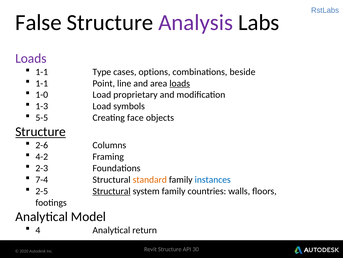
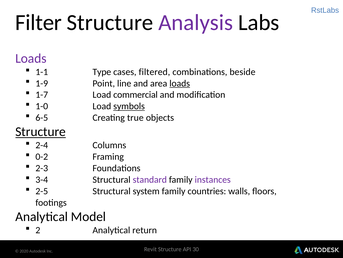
False: False -> Filter
options: options -> filtered
1-1 at (42, 83): 1-1 -> 1-9
1-0: 1-0 -> 1-7
proprietary: proprietary -> commercial
1-3: 1-3 -> 1-0
symbols underline: none -> present
5-5: 5-5 -> 6-5
face: face -> true
2-6: 2-6 -> 2-4
4-2: 4-2 -> 0-2
7-4: 7-4 -> 3-4
standard colour: orange -> purple
instances colour: blue -> purple
Structural at (112, 191) underline: present -> none
4: 4 -> 2
